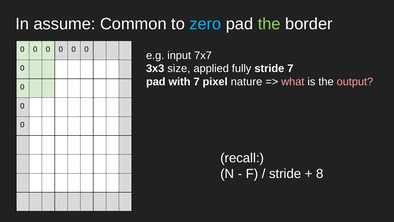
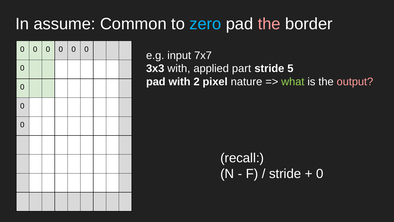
the at (269, 24) colour: light green -> pink
3x3 size: size -> with
fully: fully -> part
stride 7: 7 -> 5
with 7: 7 -> 2
what colour: pink -> light green
8 at (320, 174): 8 -> 0
